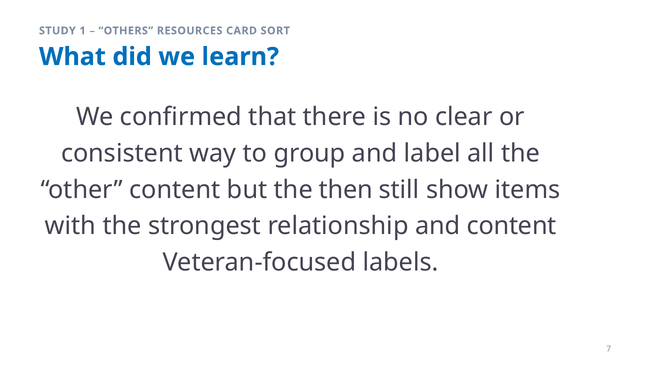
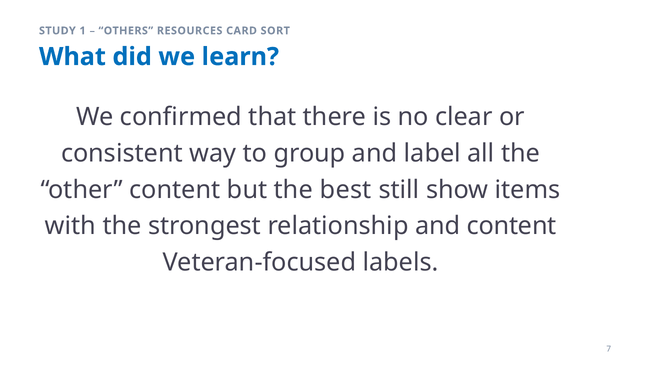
then: then -> best
